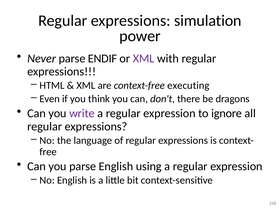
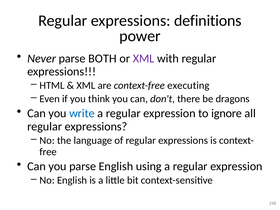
simulation: simulation -> definitions
ENDIF: ENDIF -> BOTH
write colour: purple -> blue
